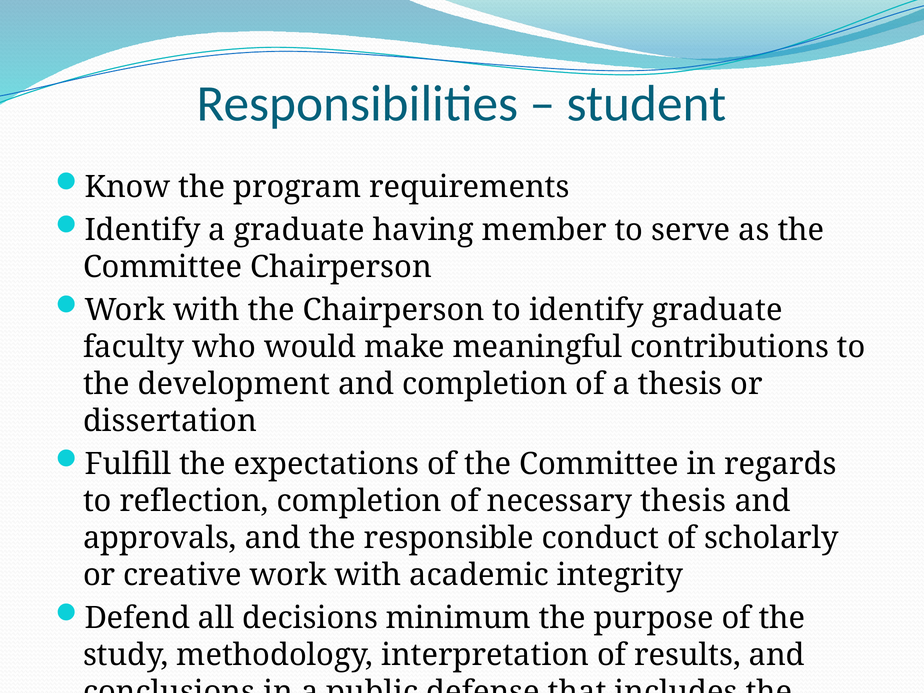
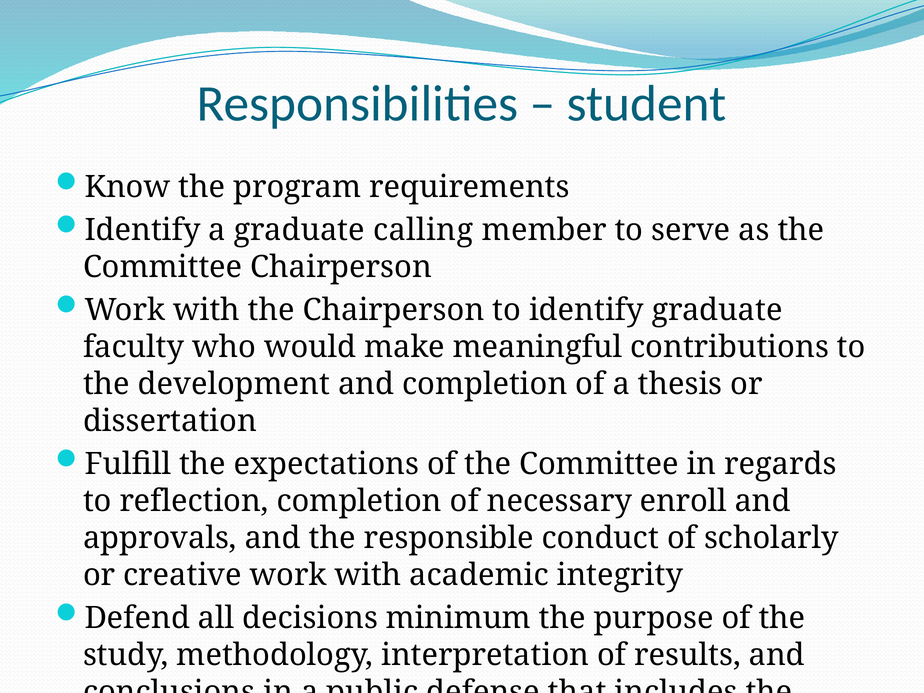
having: having -> calling
necessary thesis: thesis -> enroll
